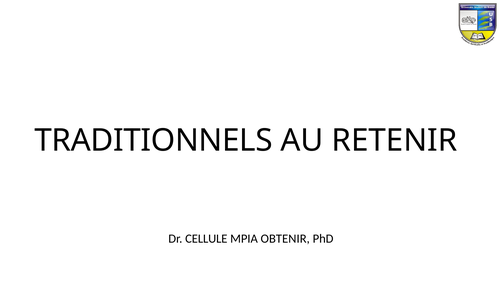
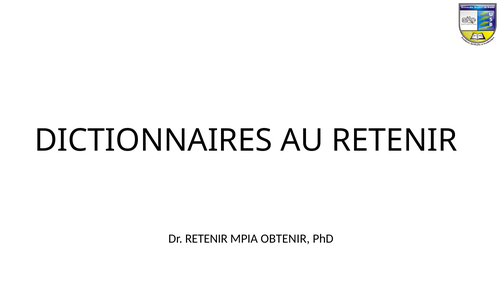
TRADITIONNELS: TRADITIONNELS -> DICTIONNAIRES
Dr CELLULE: CELLULE -> RETENIR
